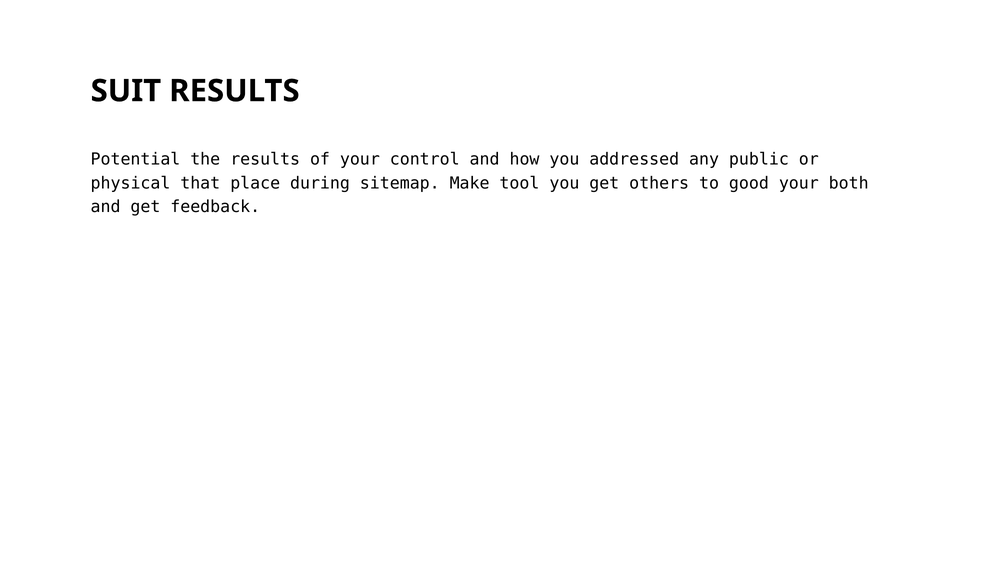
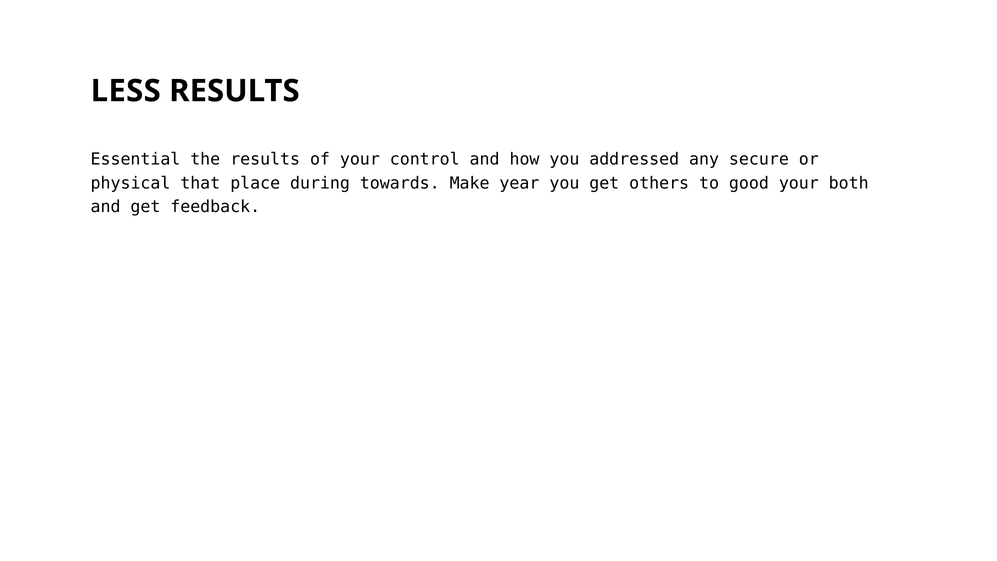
SUIT: SUIT -> LESS
Potential: Potential -> Essential
public: public -> secure
sitemap: sitemap -> towards
tool: tool -> year
